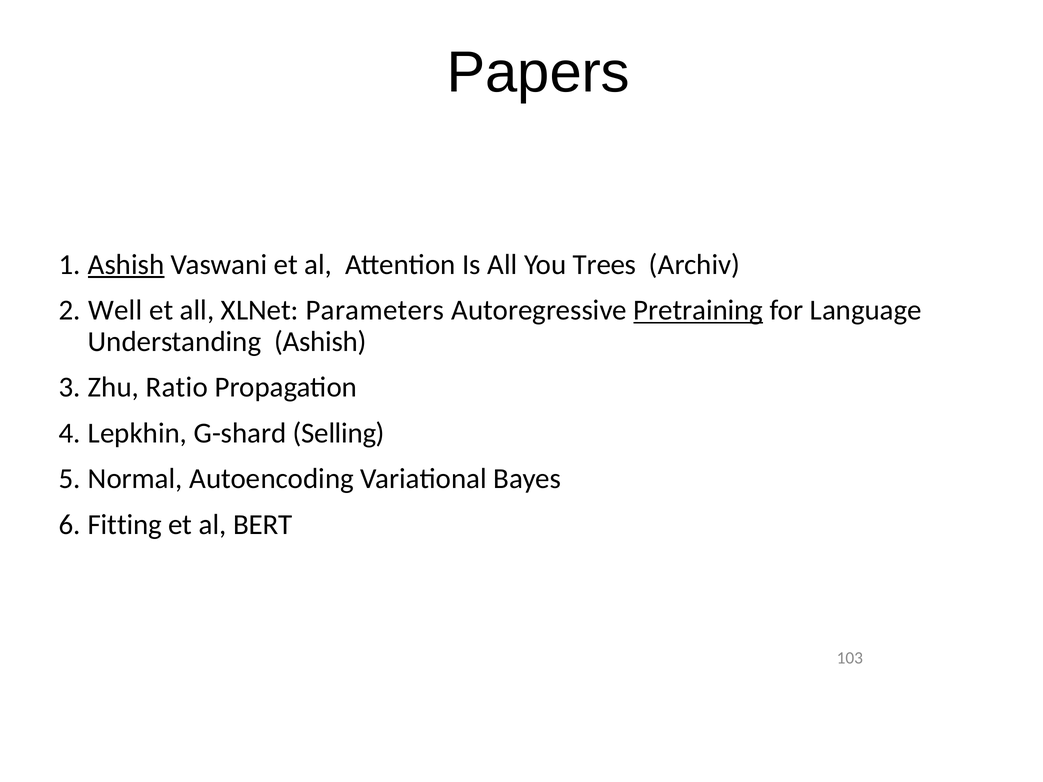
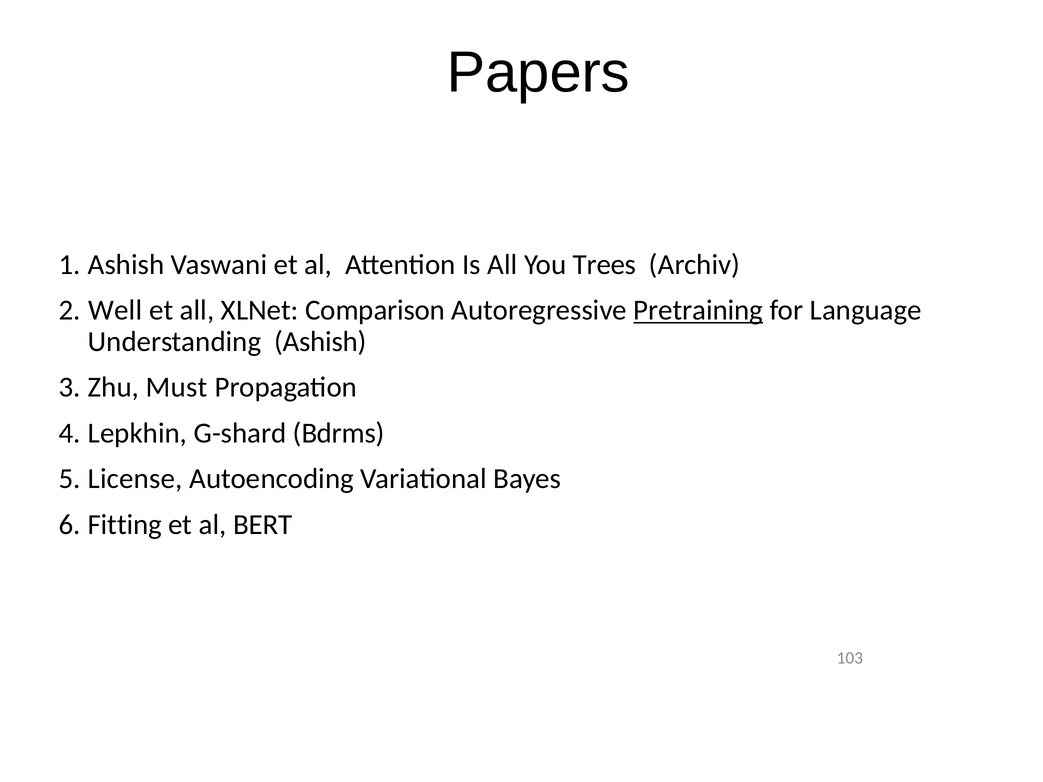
Ashish at (126, 265) underline: present -> none
Parameters: Parameters -> Comparison
Ratio: Ratio -> Must
Selling: Selling -> Bdrms
Normal: Normal -> License
